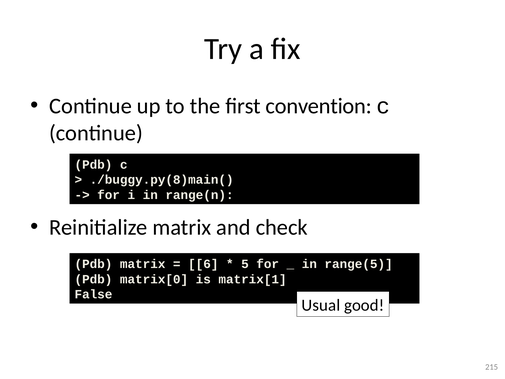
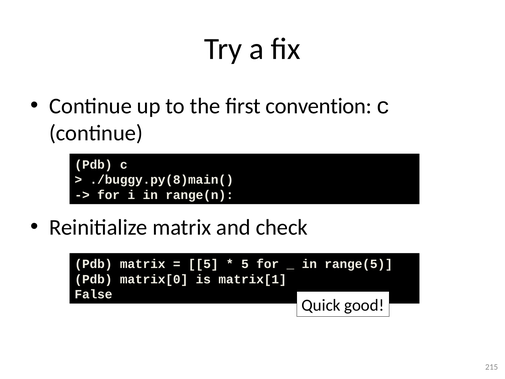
6 at (203, 264): 6 -> 5
Usual: Usual -> Quick
